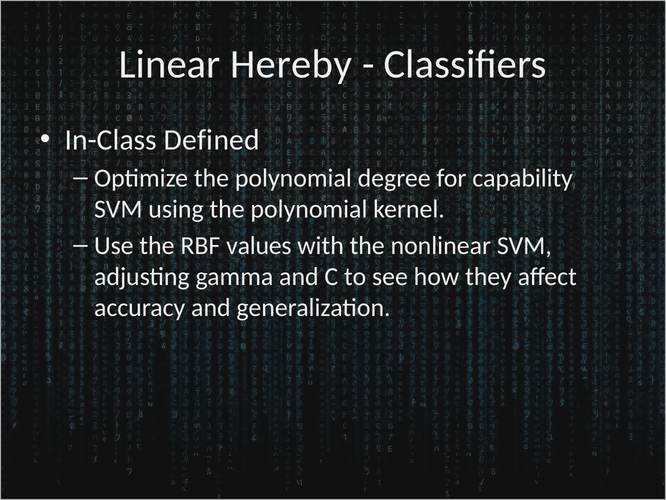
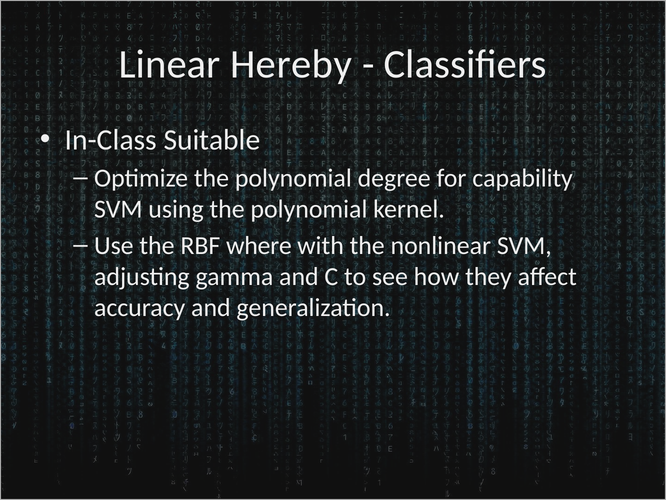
Defined: Defined -> Suitable
values: values -> where
